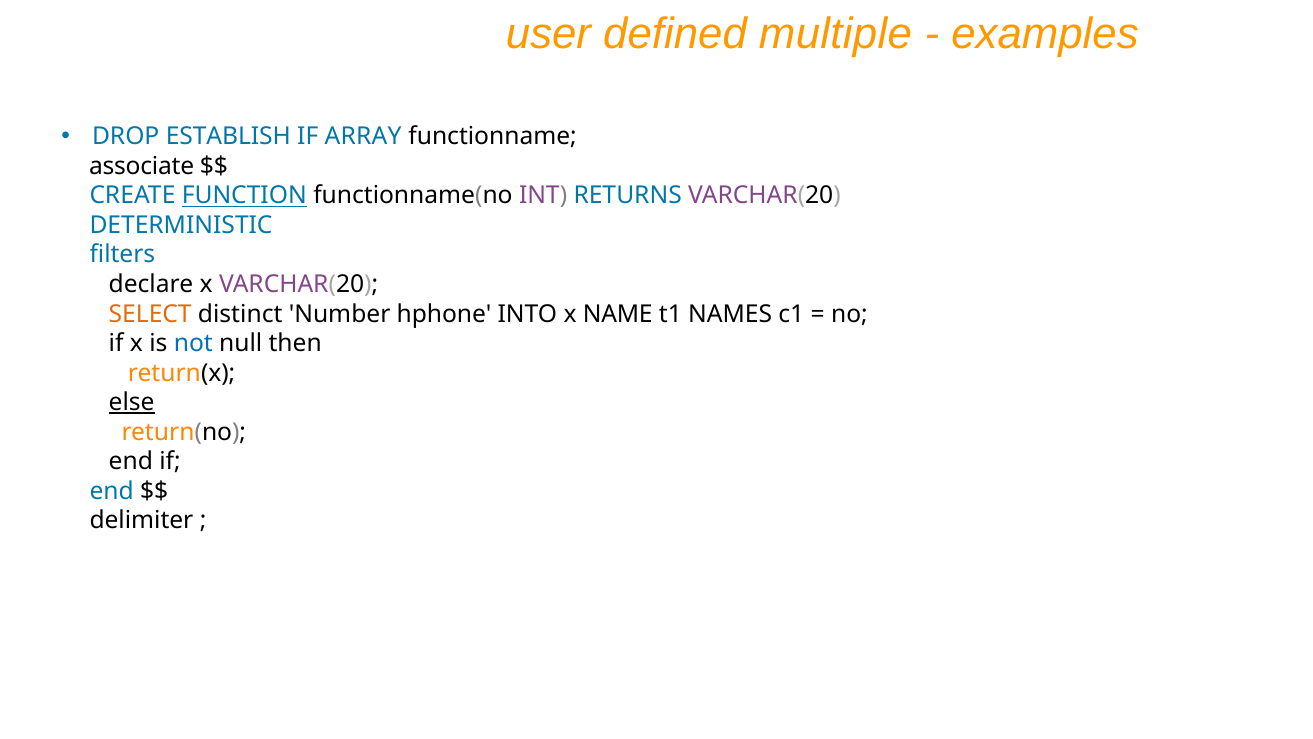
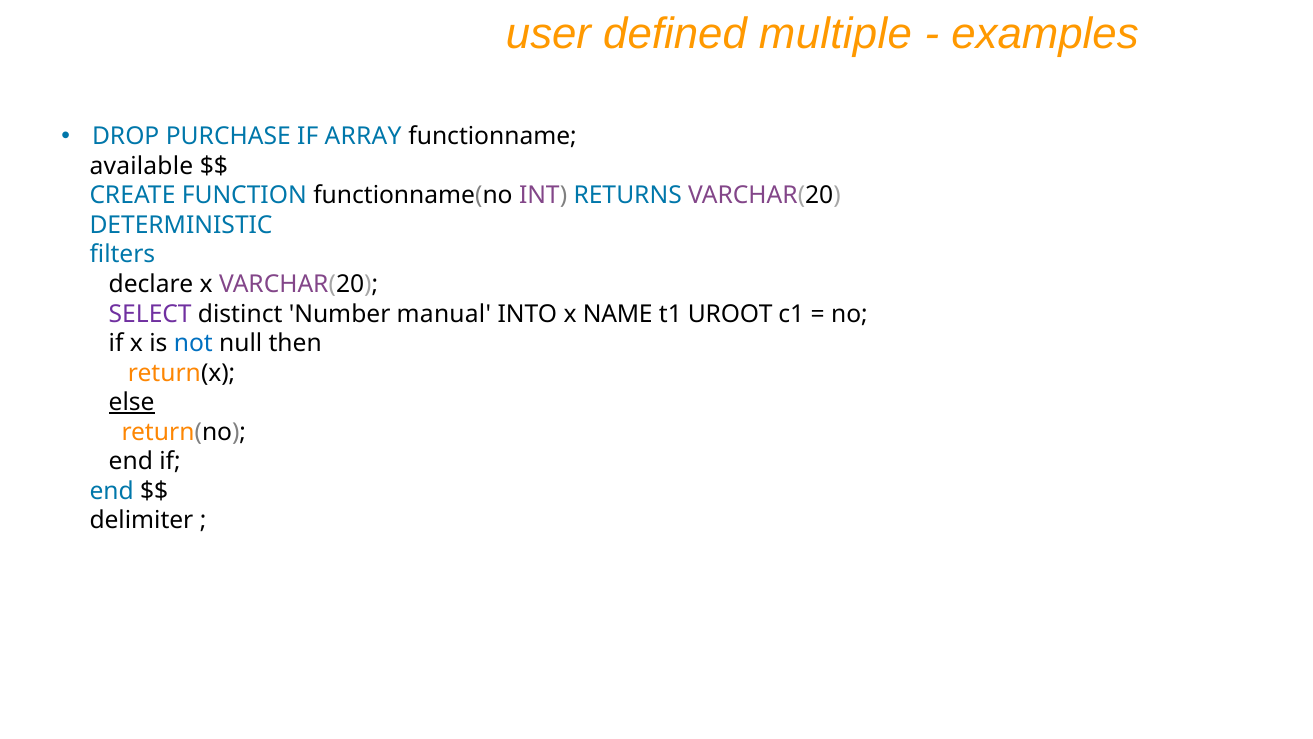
ESTABLISH: ESTABLISH -> PURCHASE
associate: associate -> available
FUNCTION underline: present -> none
SELECT colour: orange -> purple
hphone: hphone -> manual
NAMES: NAMES -> UROOT
